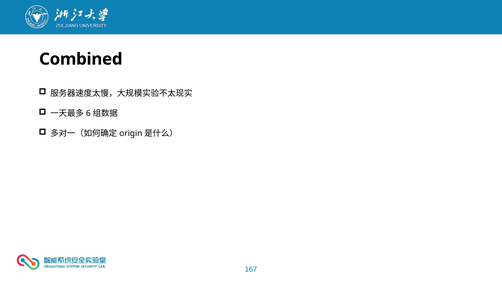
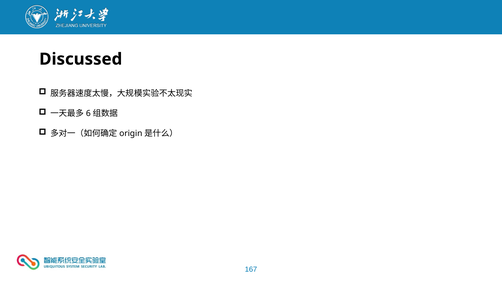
Combined: Combined -> Discussed
